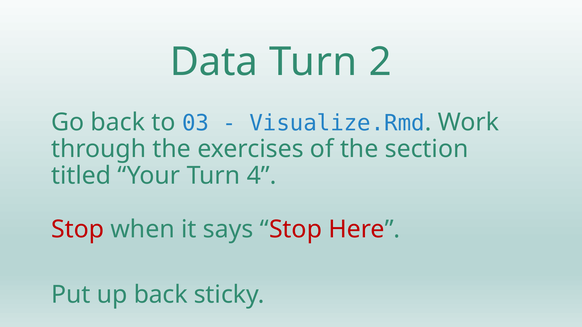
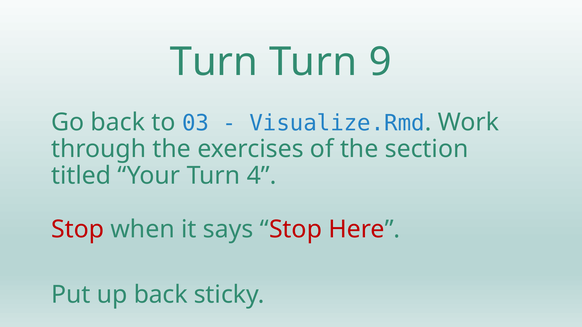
Data at (214, 62): Data -> Turn
2: 2 -> 9
